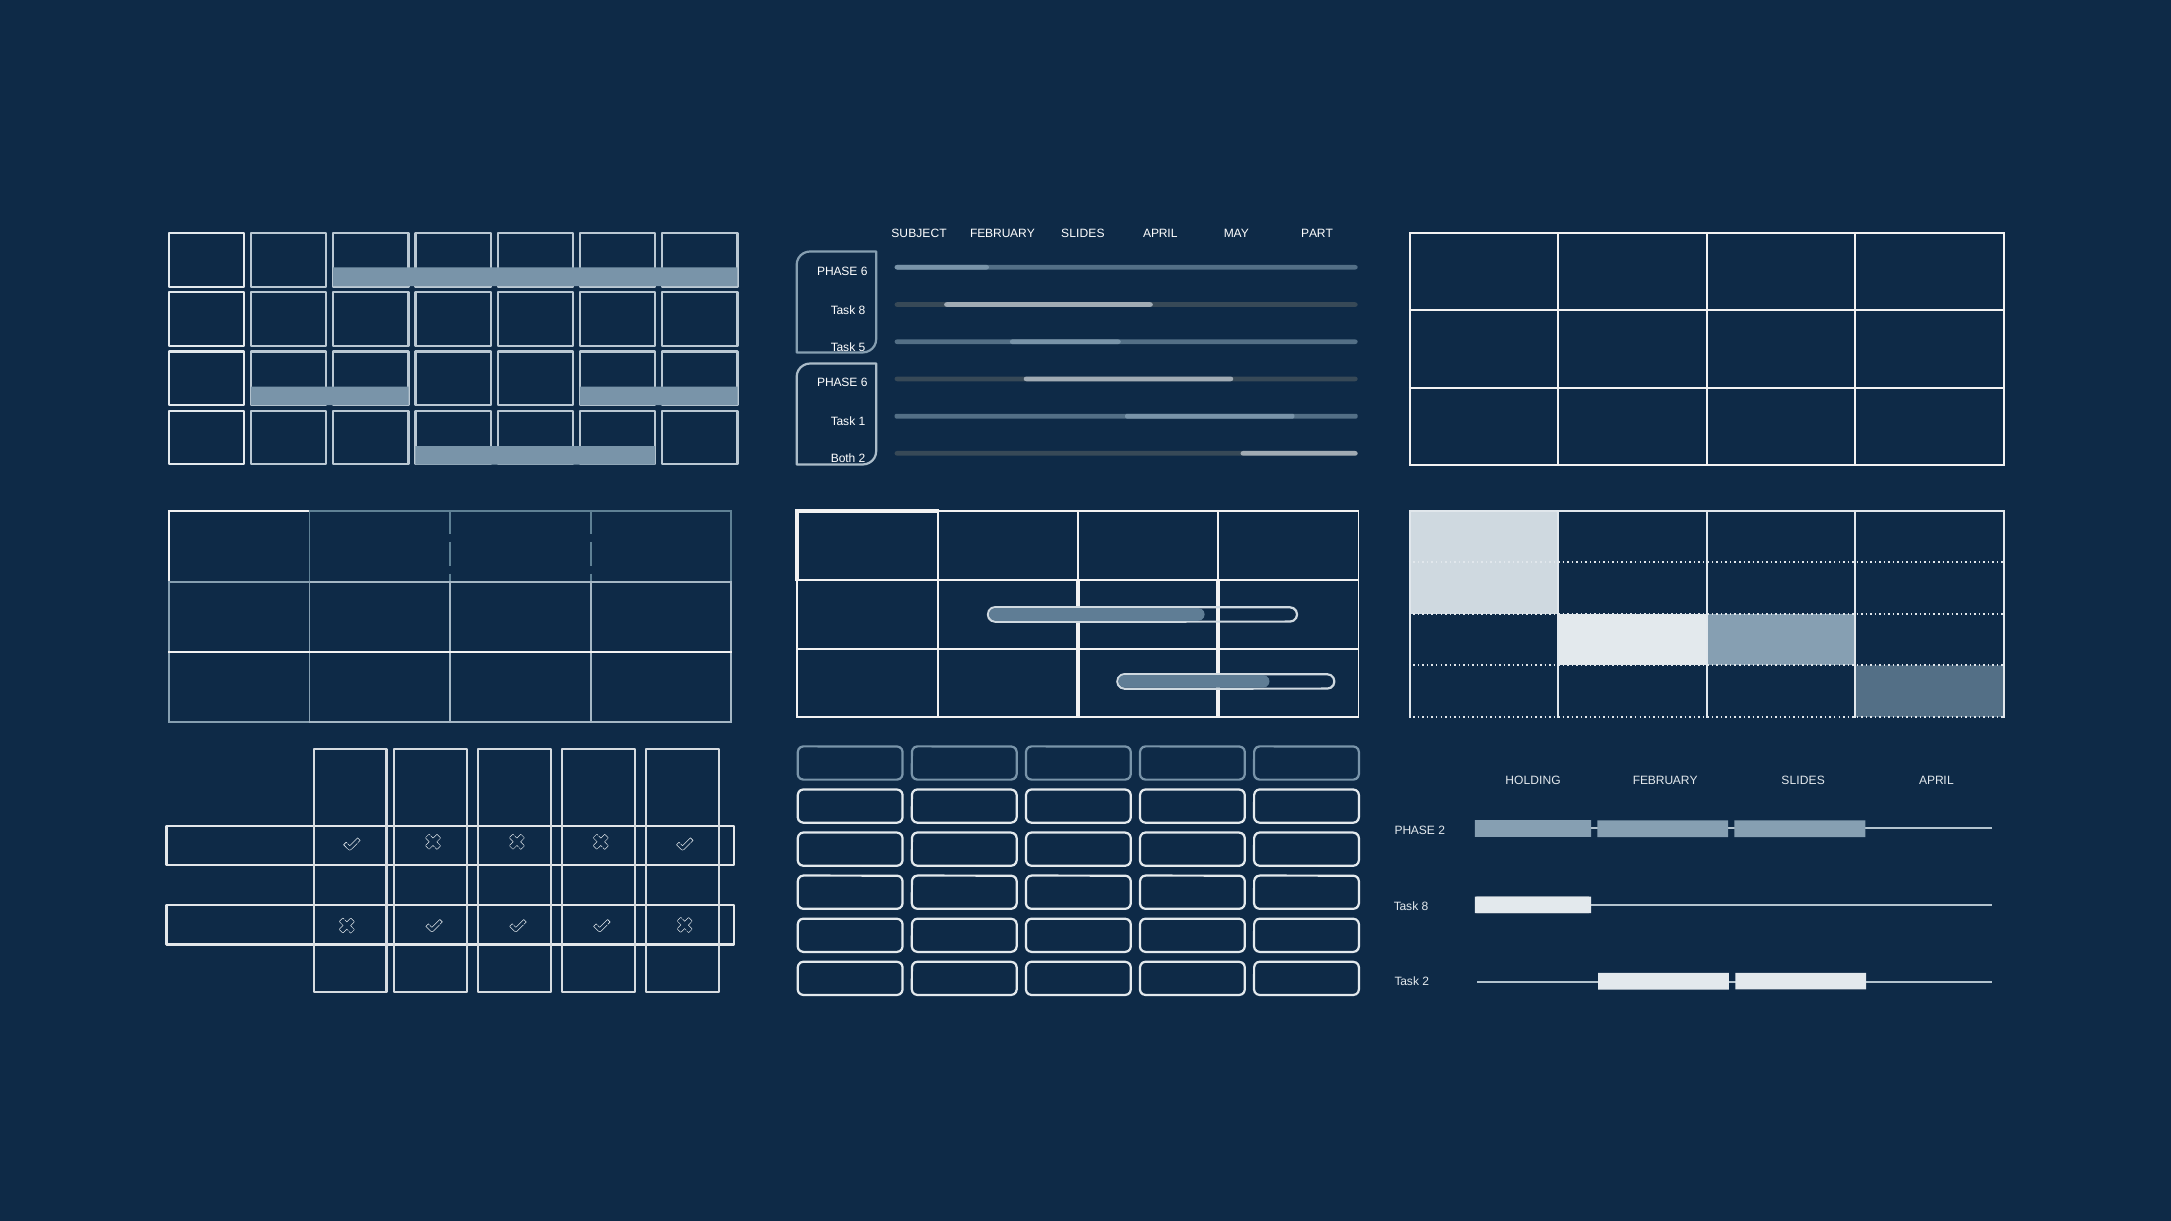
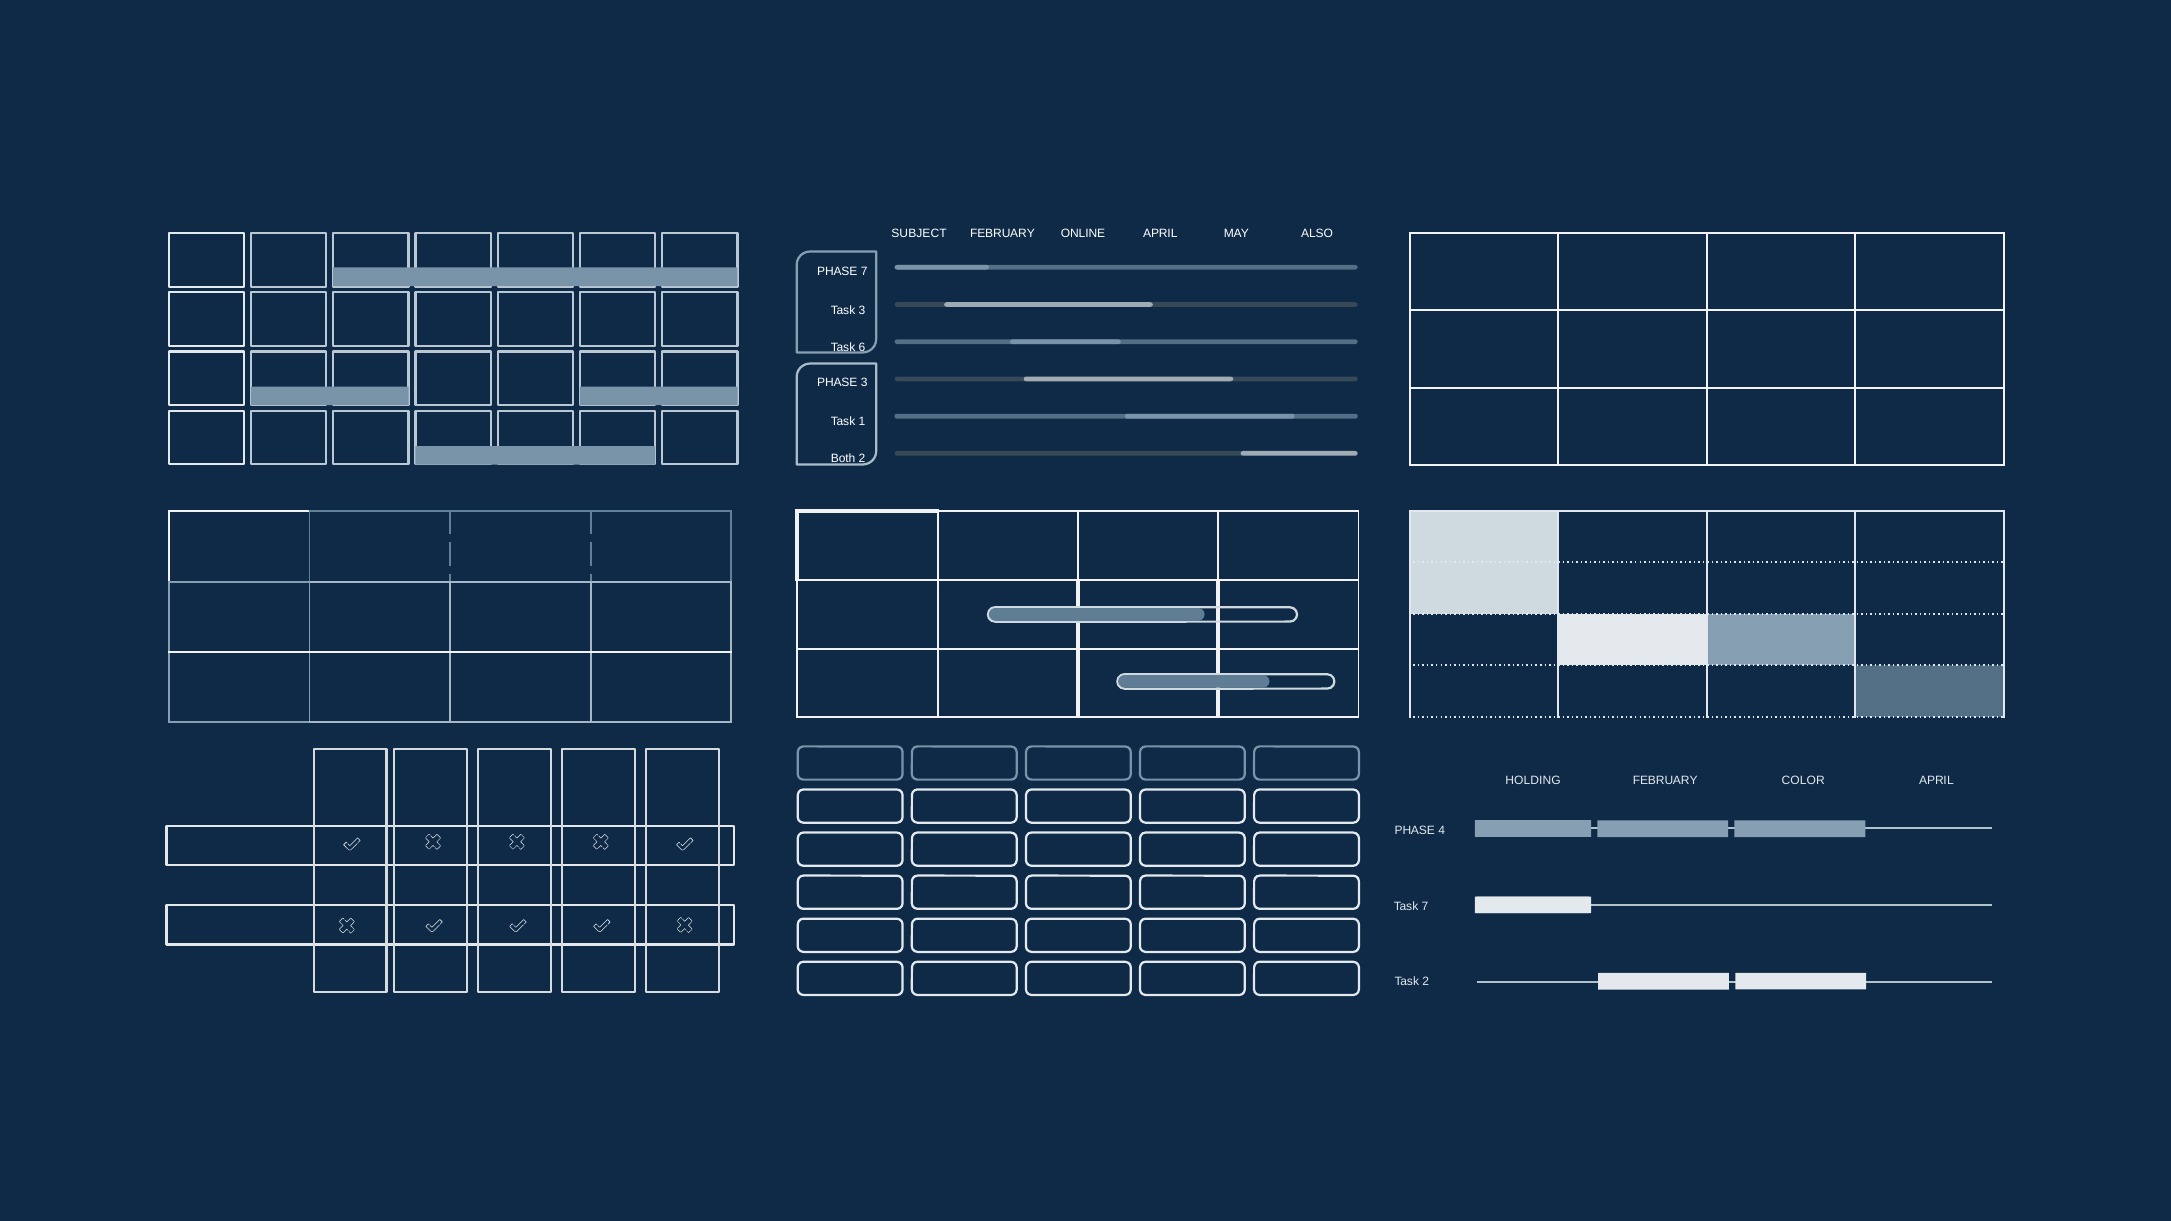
SLIDES at (1083, 234): SLIDES -> ONLINE
PART: PART -> ALSO
6 at (864, 272): 6 -> 7
8 at (862, 310): 8 -> 3
5: 5 -> 6
6 at (864, 382): 6 -> 3
SLIDES at (1803, 781): SLIDES -> COLOR
PHASE 2: 2 -> 4
8 at (1425, 907): 8 -> 7
